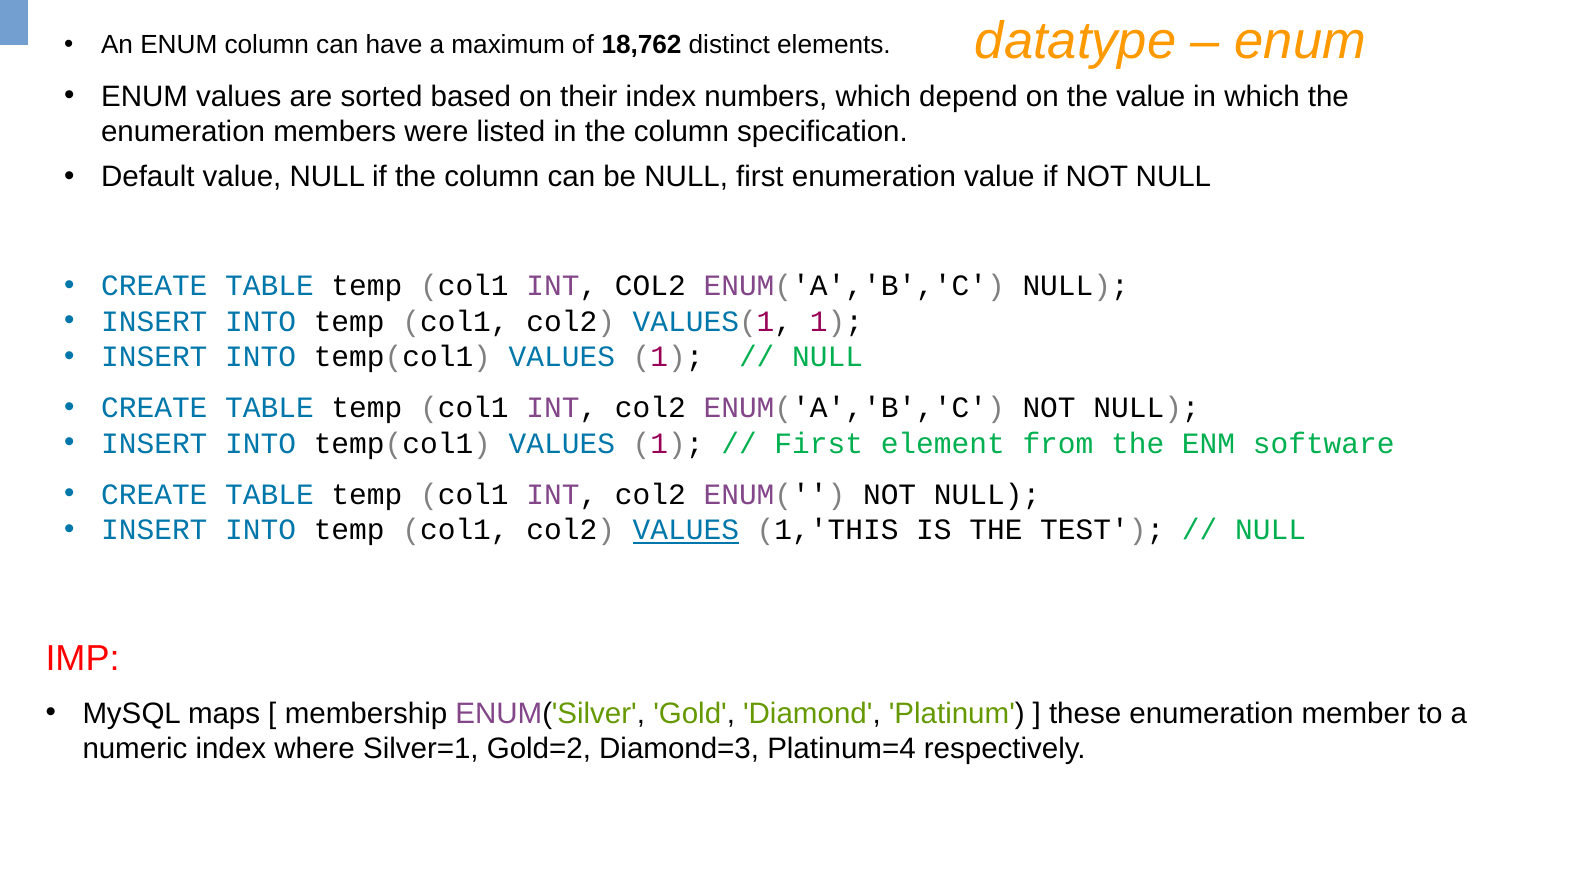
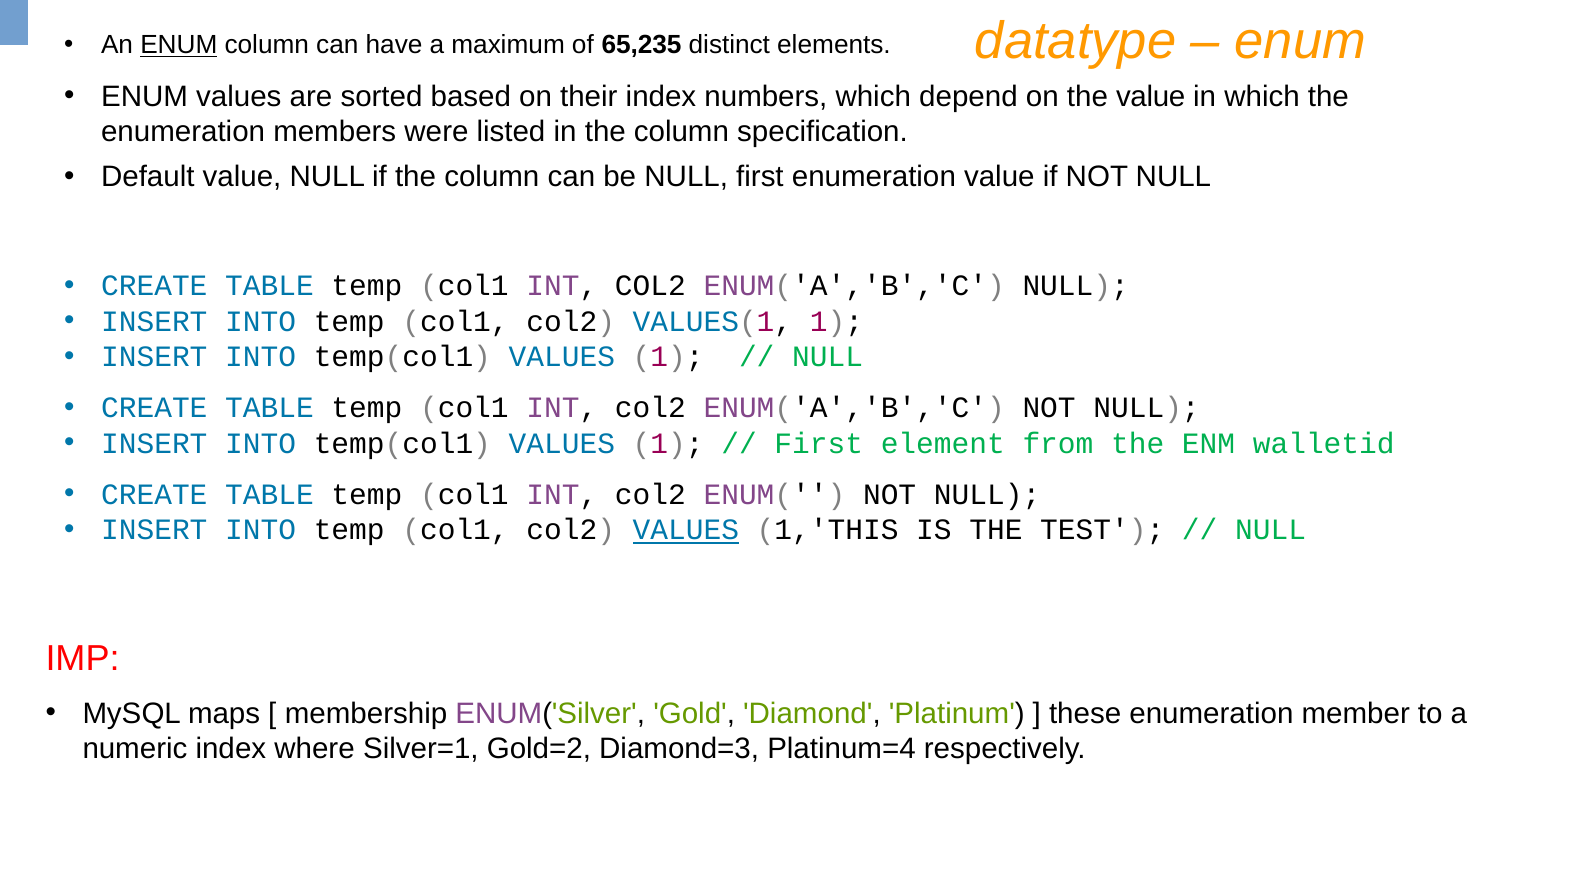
ENUM at (179, 45) underline: none -> present
18,762: 18,762 -> 65,235
software: software -> walletid
